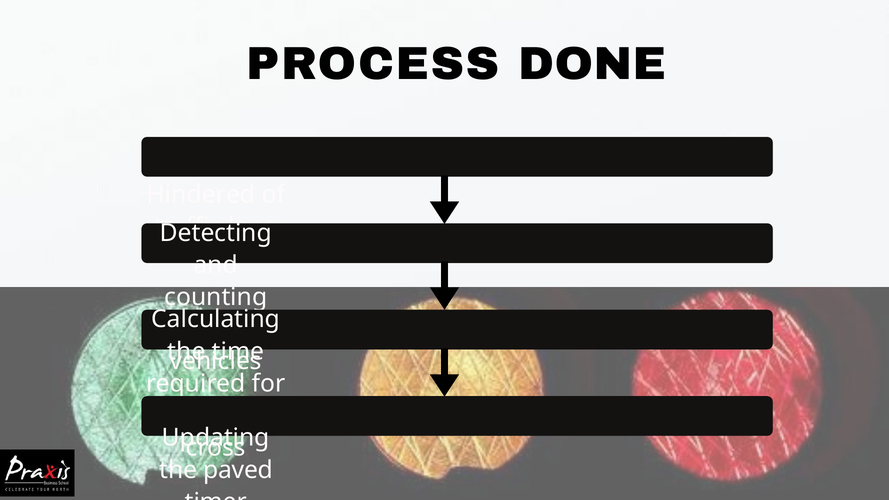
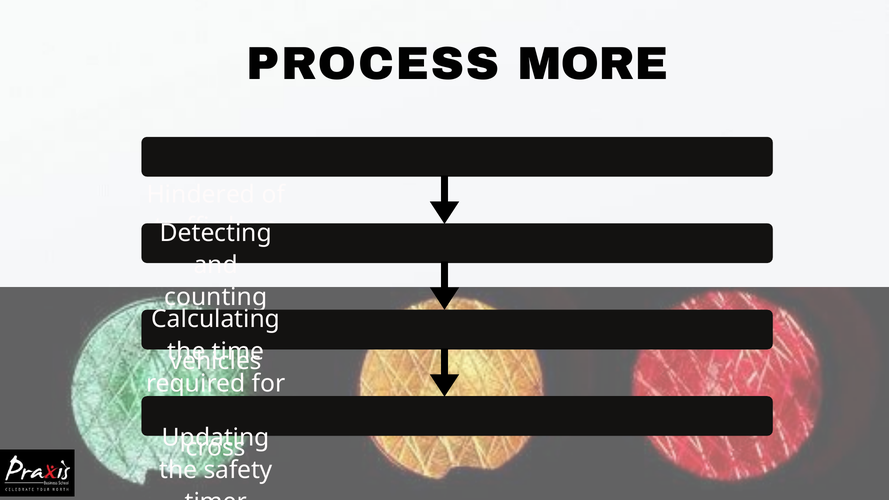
DONE: DONE -> MORE
paved: paved -> safety
